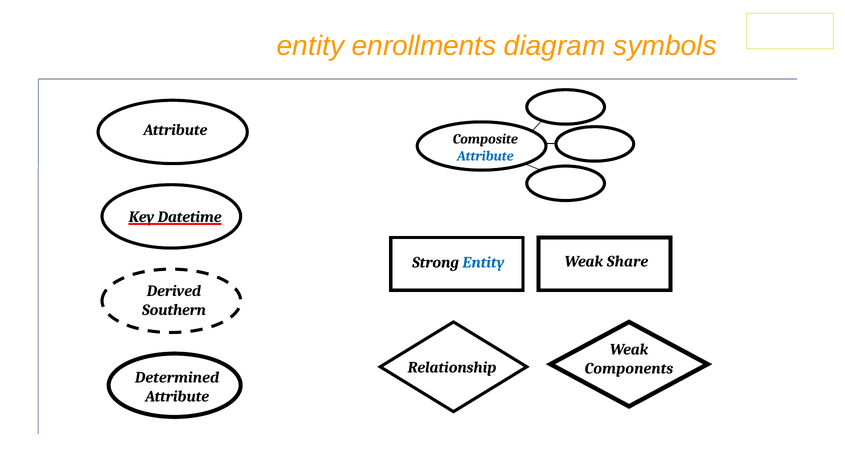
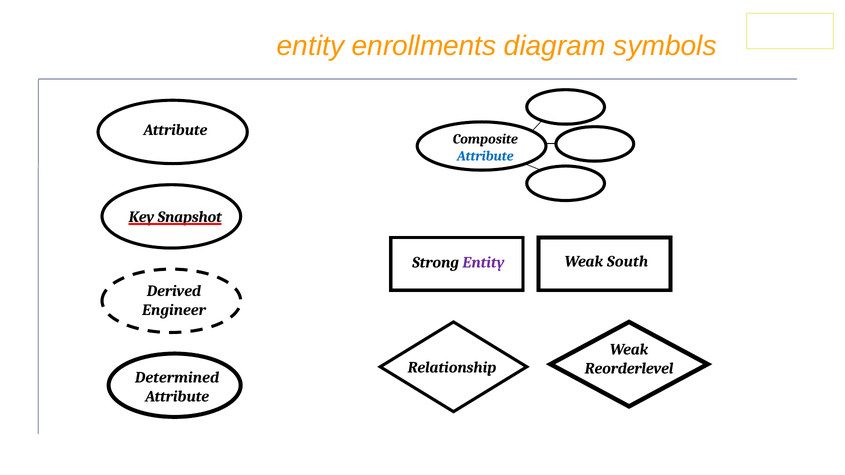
Datetime: Datetime -> Snapshot
Share: Share -> South
Entity at (483, 263) colour: blue -> purple
Southern: Southern -> Engineer
Components: Components -> Reorderlevel
